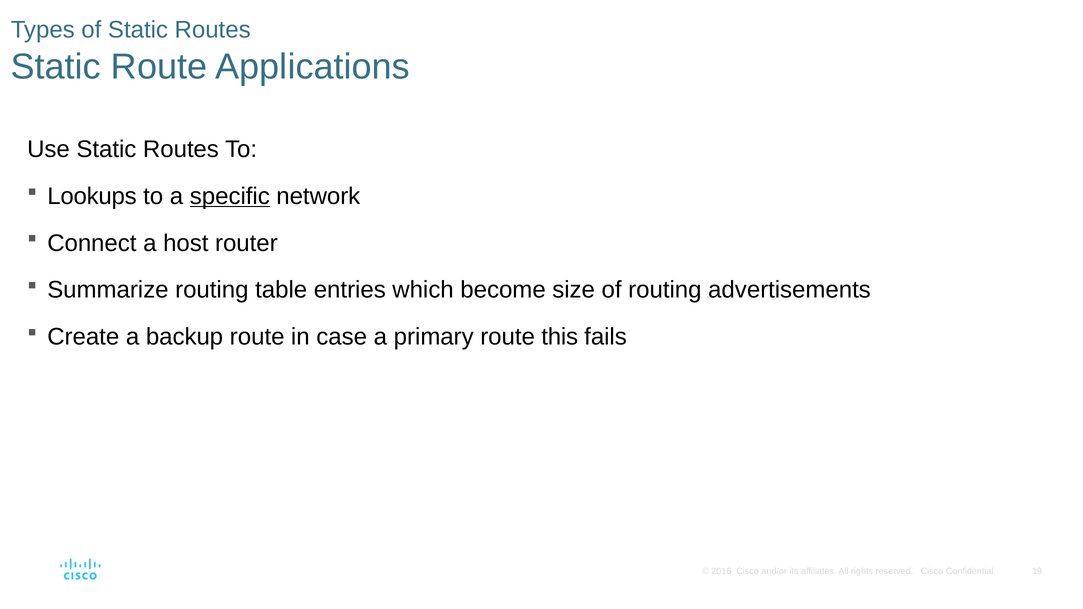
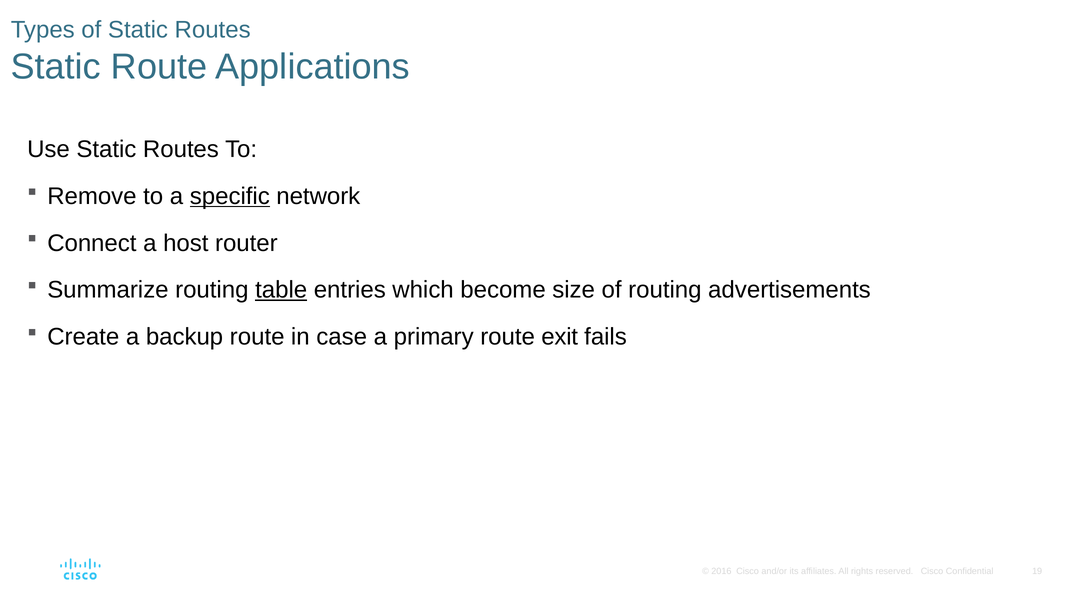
Lookups: Lookups -> Remove
table underline: none -> present
this: this -> exit
